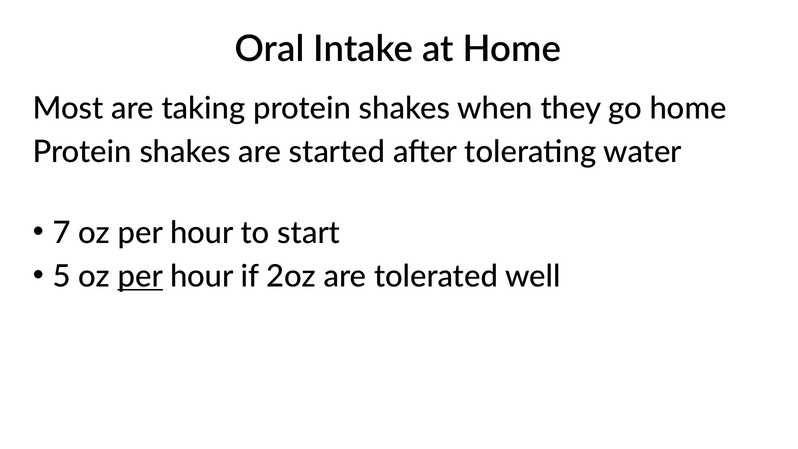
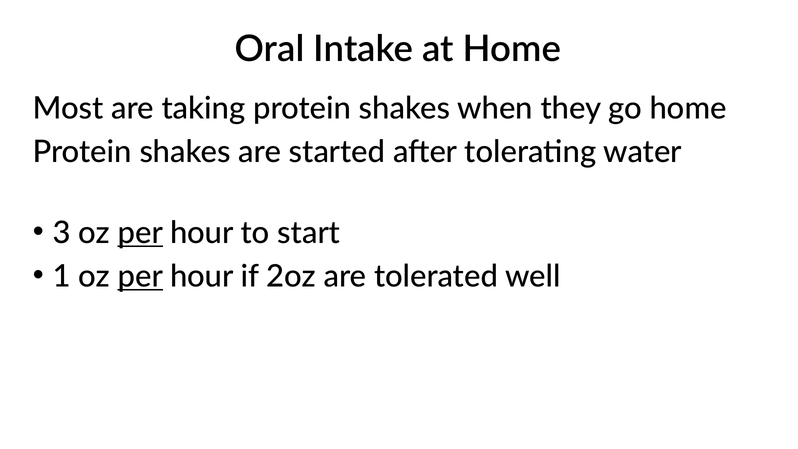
7: 7 -> 3
per at (140, 233) underline: none -> present
5: 5 -> 1
